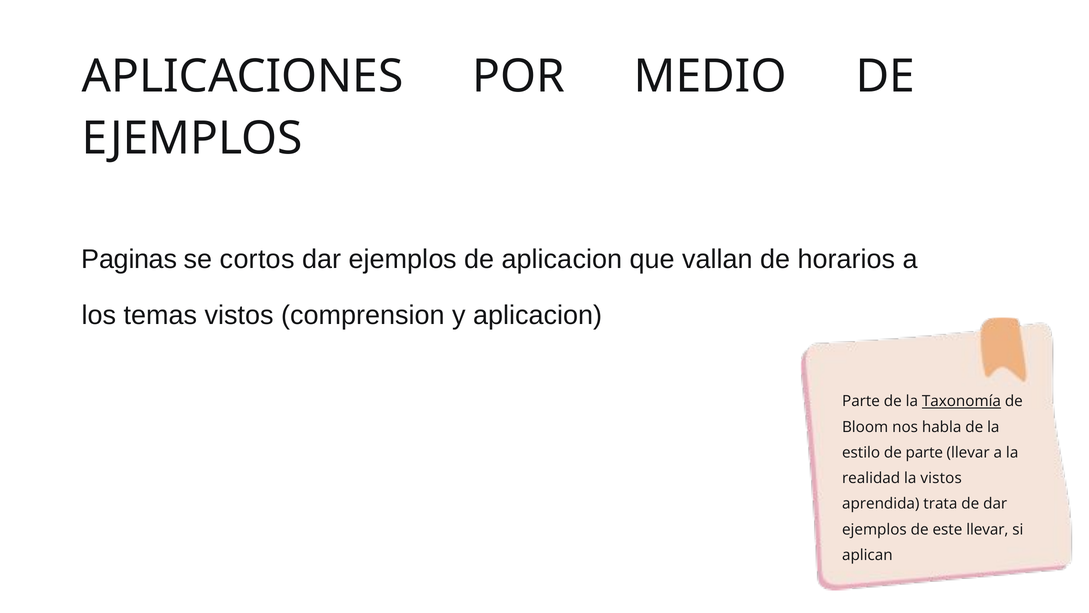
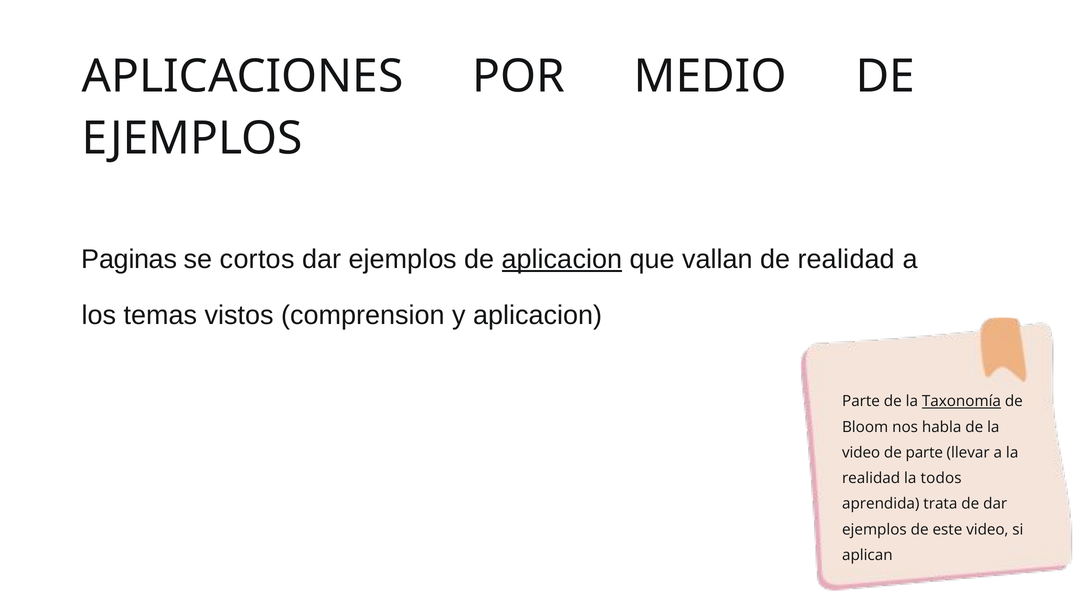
aplicacion at (562, 259) underline: none -> present
de horarios: horarios -> realidad
estilo at (861, 452): estilo -> video
la vistos: vistos -> todos
este llevar: llevar -> video
